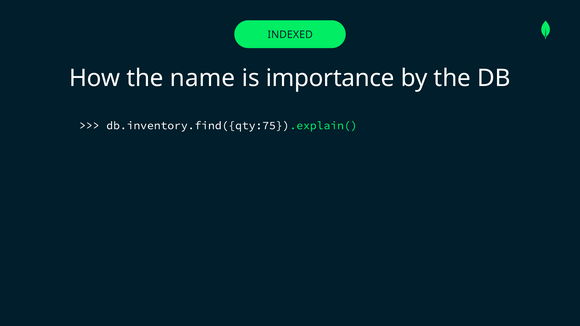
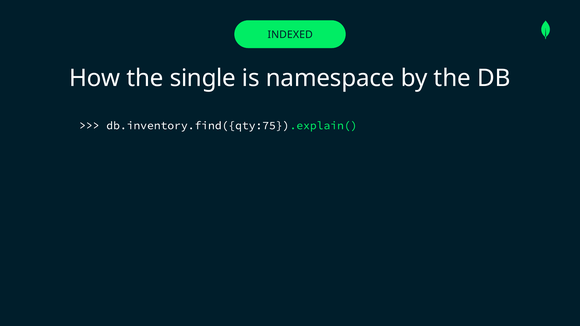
name: name -> single
importance: importance -> namespace
